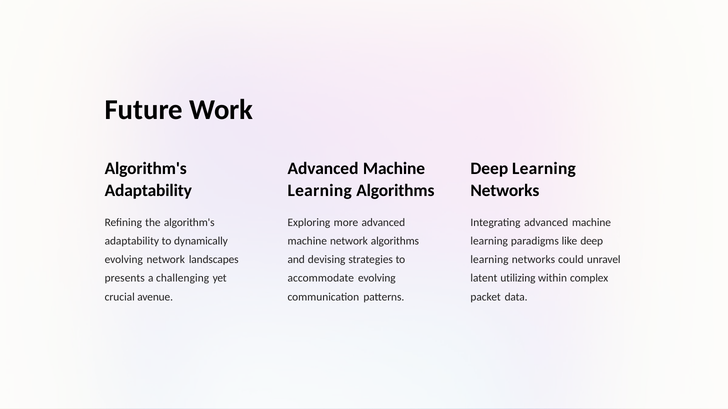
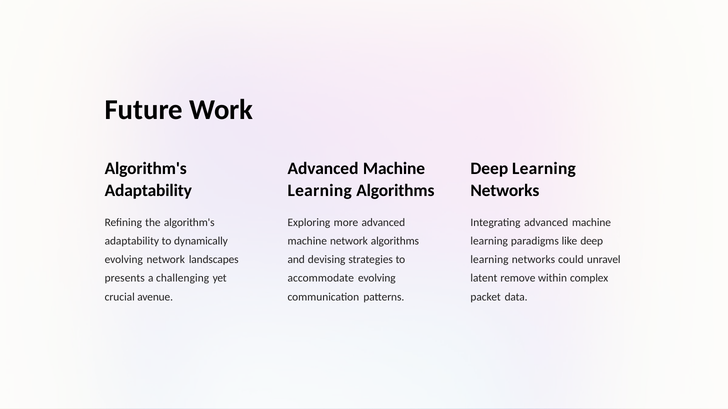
utilizing: utilizing -> remove
